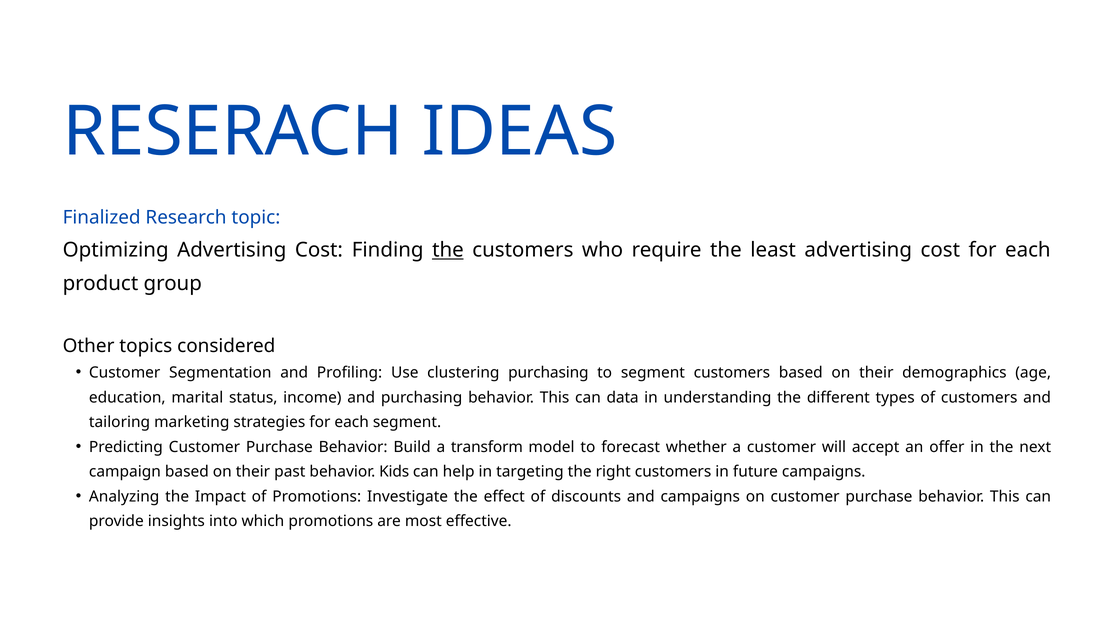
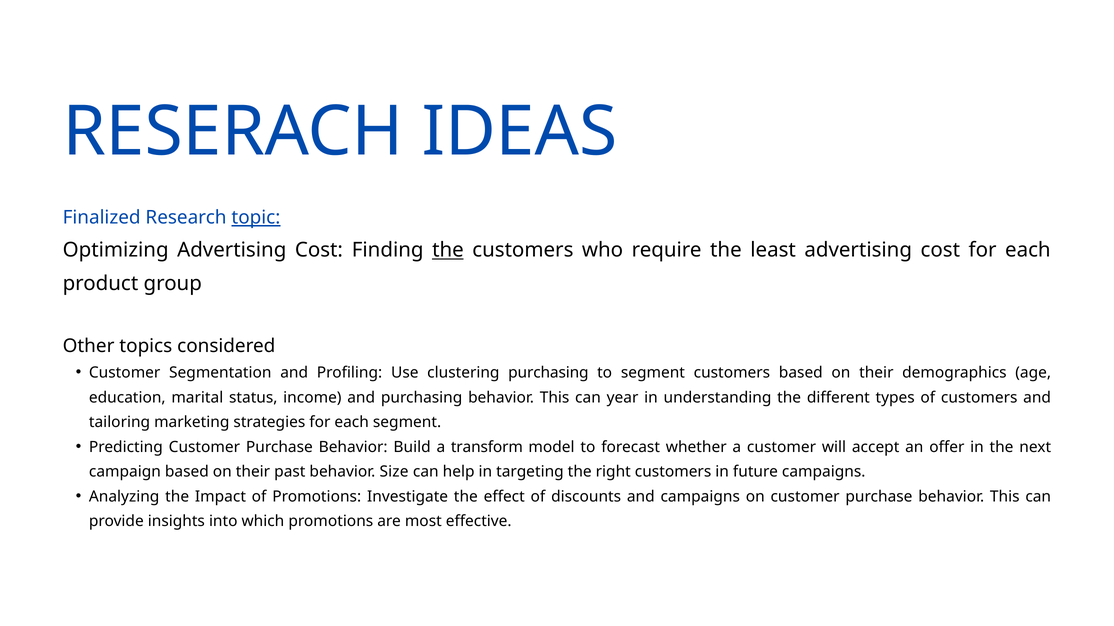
topic underline: none -> present
data: data -> year
Kids: Kids -> Size
